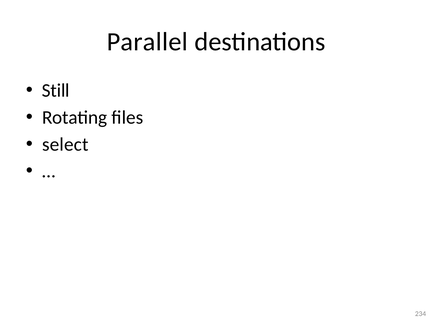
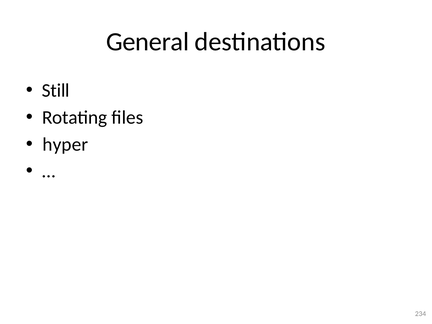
Parallel: Parallel -> General
select: select -> hyper
